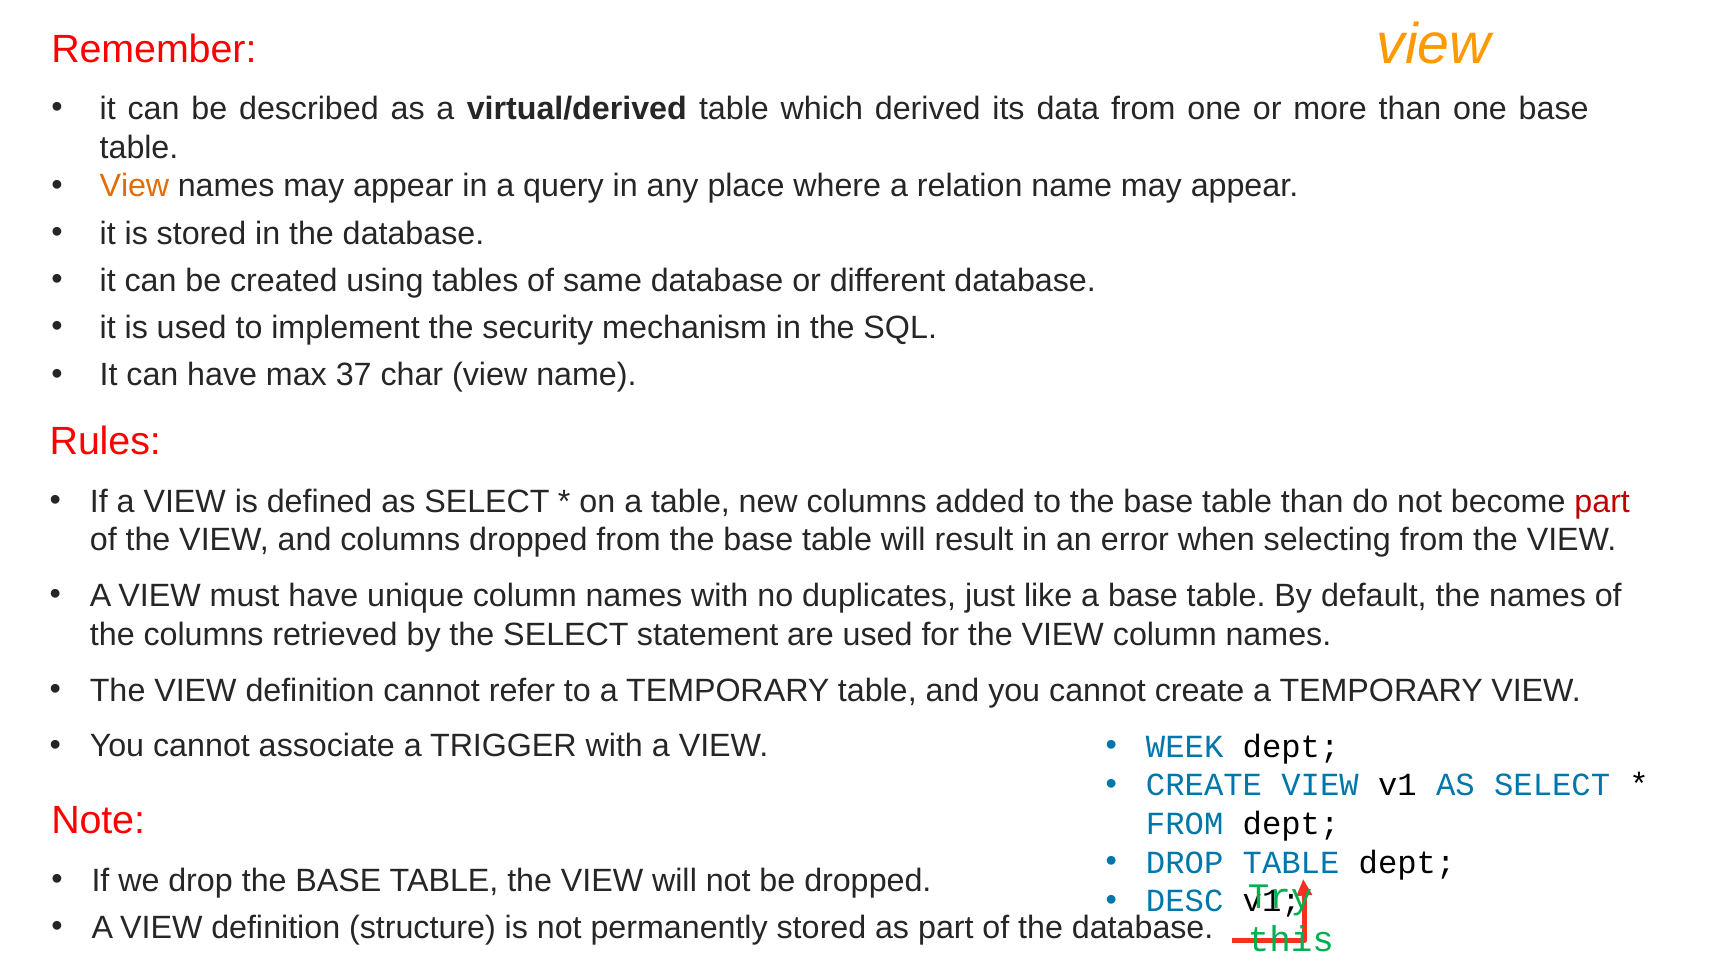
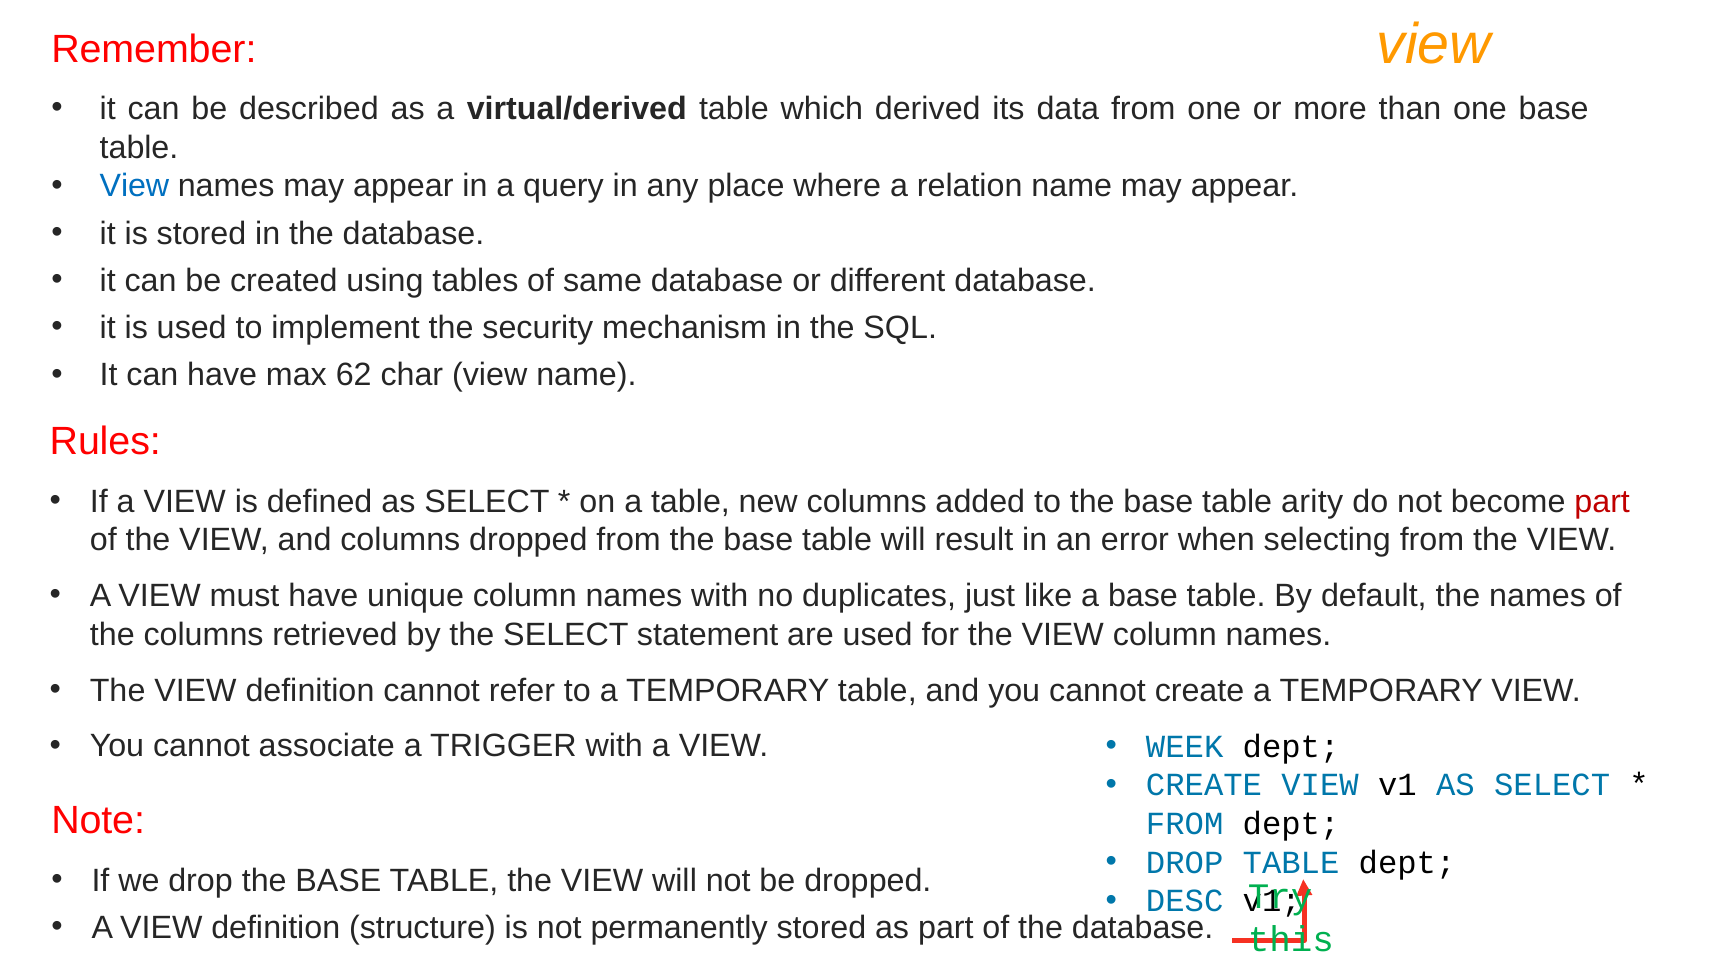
View at (134, 186) colour: orange -> blue
37: 37 -> 62
table than: than -> arity
